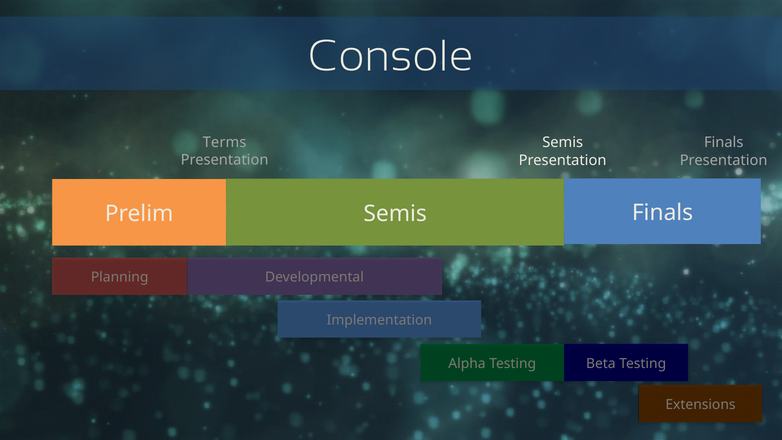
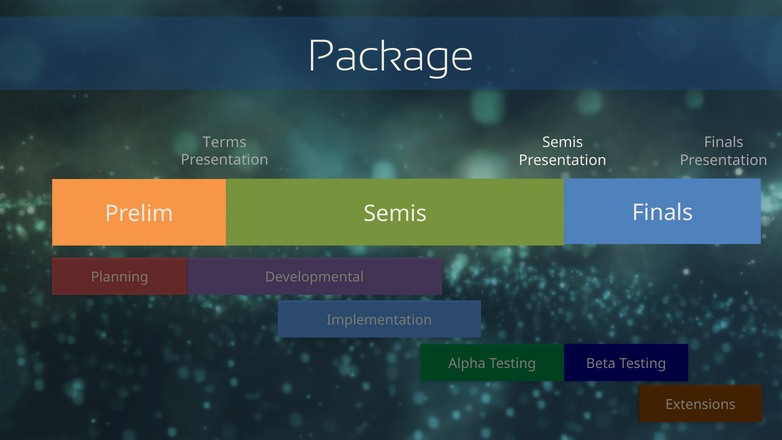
Console: Console -> Package
